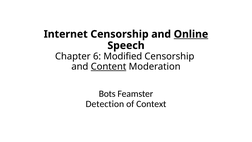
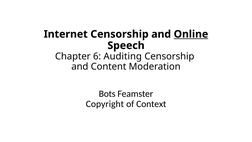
Modified: Modified -> Auditing
Content underline: present -> none
Detection: Detection -> Copyright
